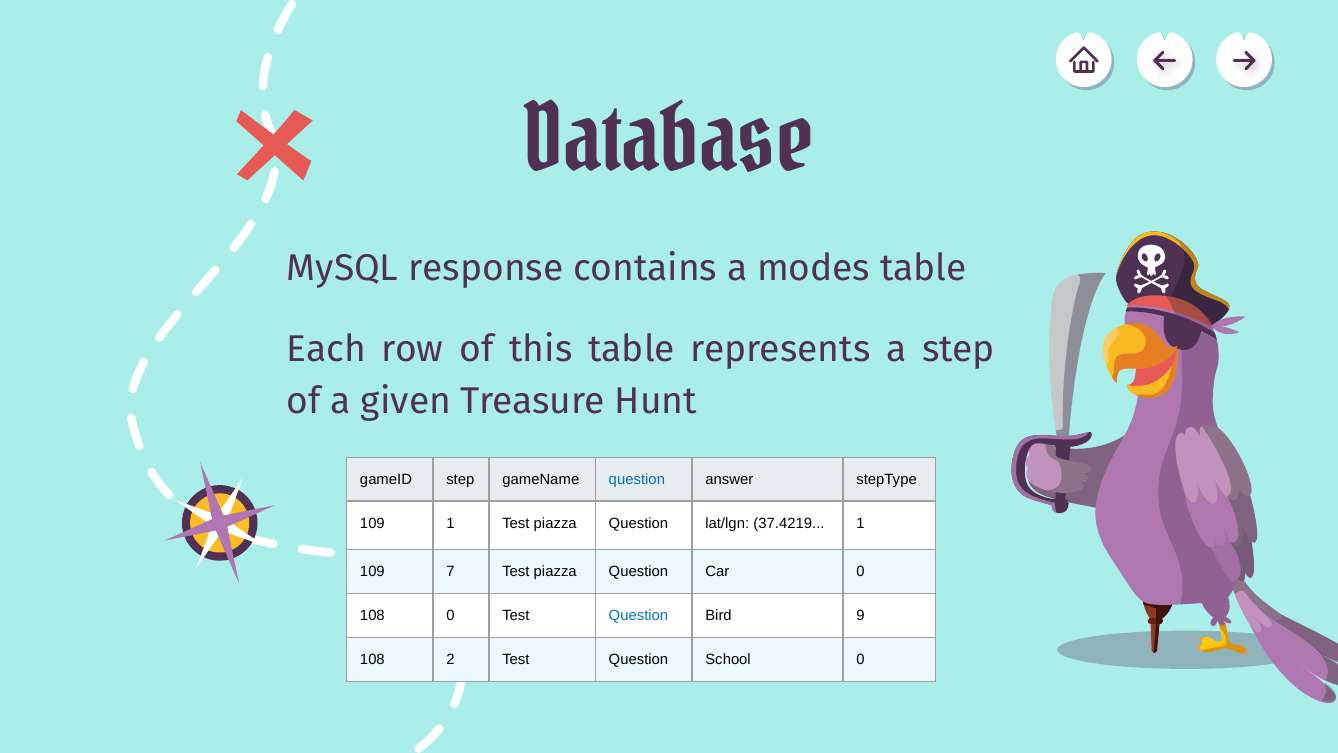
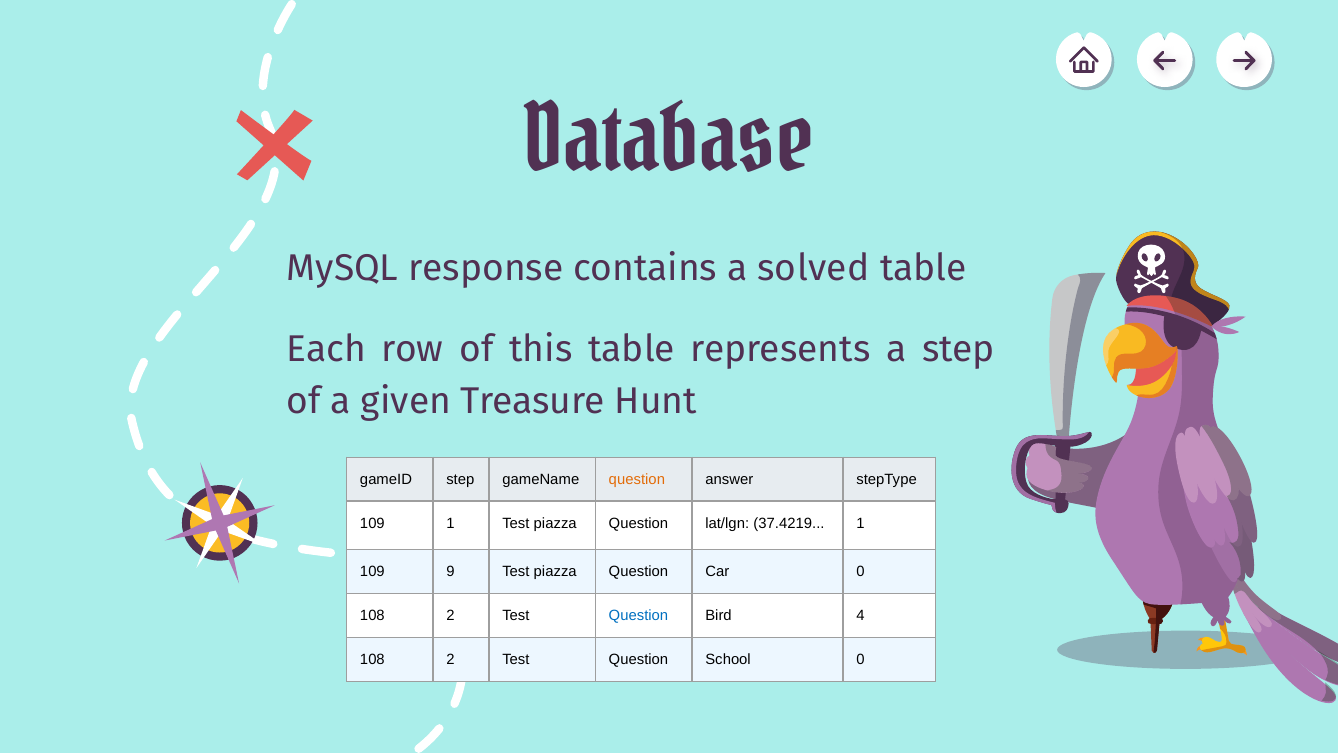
modes: modes -> solved
question at (637, 479) colour: blue -> orange
7: 7 -> 9
0 at (450, 615): 0 -> 2
9: 9 -> 4
